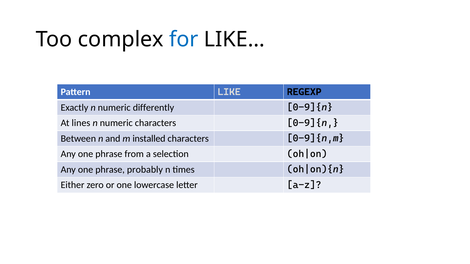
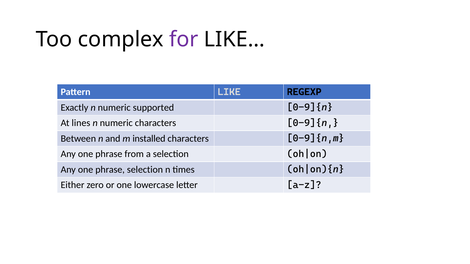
for colour: blue -> purple
differently: differently -> supported
phrase probably: probably -> selection
